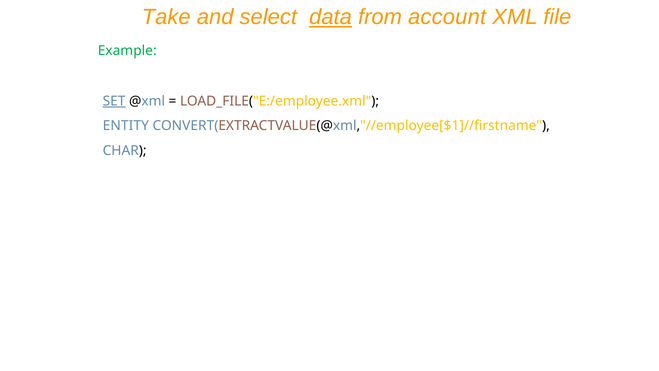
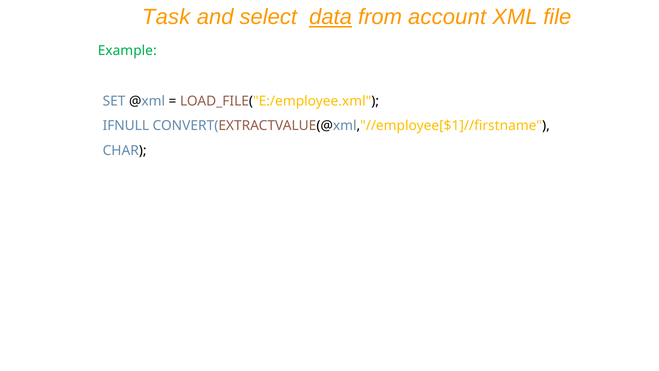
Take: Take -> Task
SET underline: present -> none
ENTITY: ENTITY -> IFNULL
